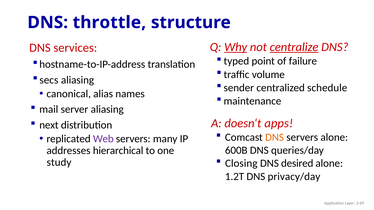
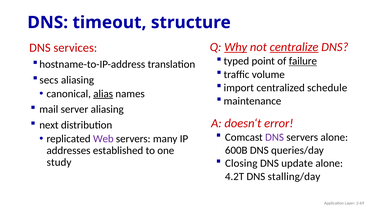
throttle: throttle -> timeout
failure underline: none -> present
sender: sender -> import
alias underline: none -> present
apps: apps -> error
DNS at (275, 137) colour: orange -> purple
hierarchical: hierarchical -> established
desired: desired -> update
1.2T: 1.2T -> 4.2T
privacy/day: privacy/day -> stalling/day
